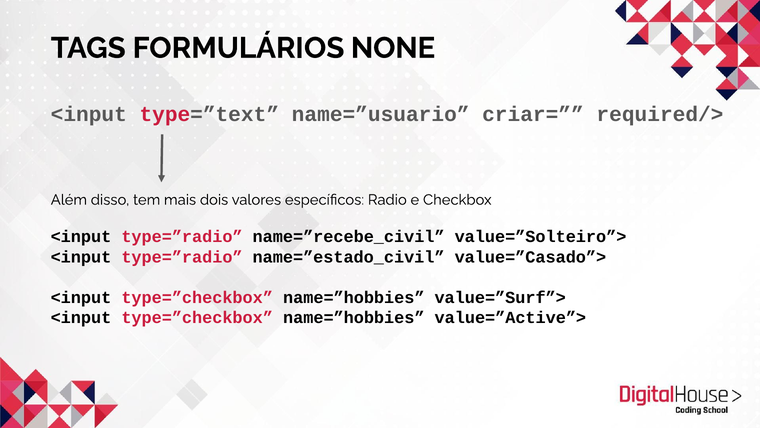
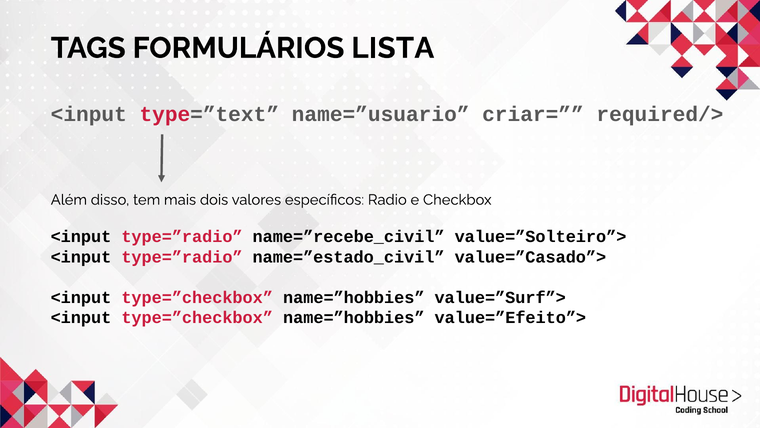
NONE: NONE -> LISTA
value=”Active”>: value=”Active”> -> value=”Efeito”>
